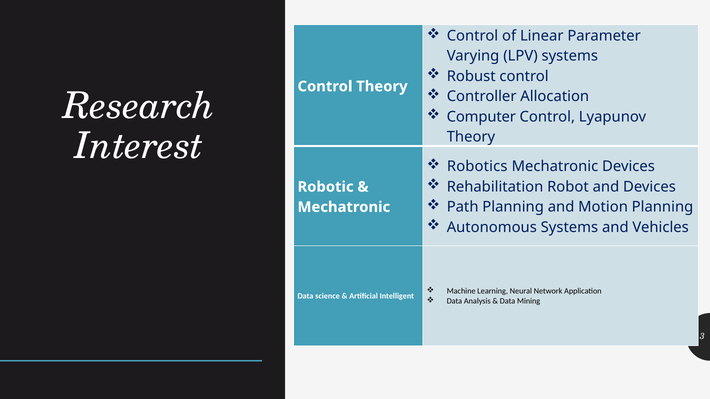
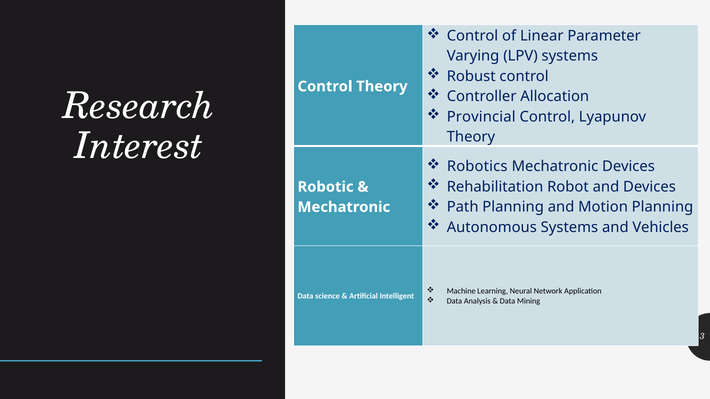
Computer: Computer -> Provincial
